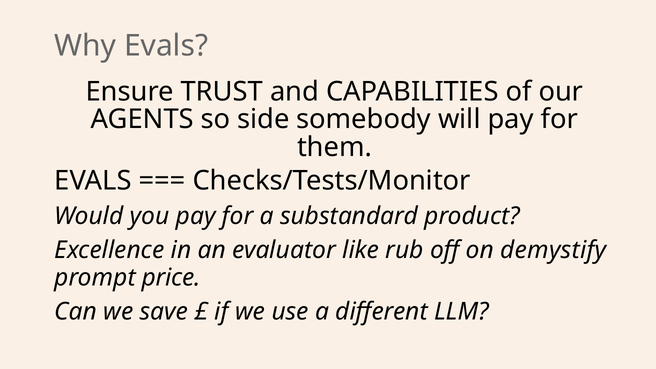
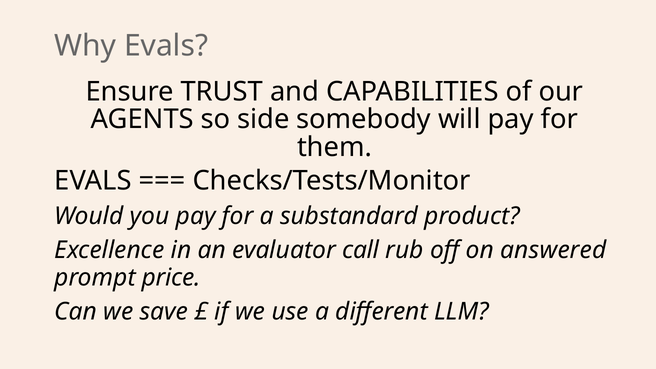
like: like -> call
demystify: demystify -> answered
